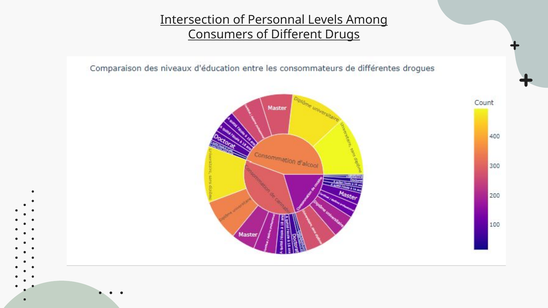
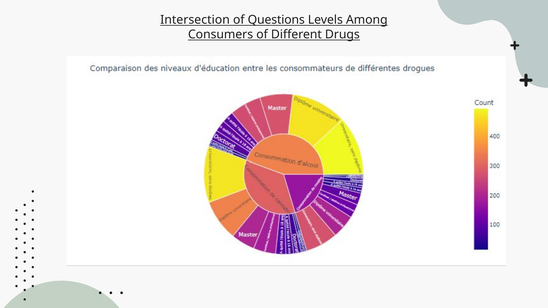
Personnal: Personnal -> Questions
